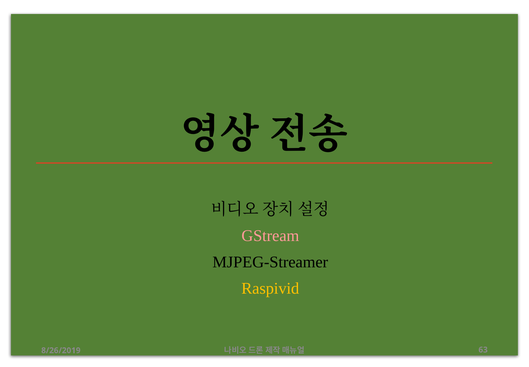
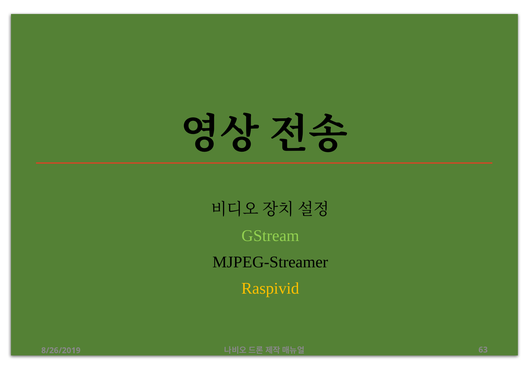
GStream colour: pink -> light green
